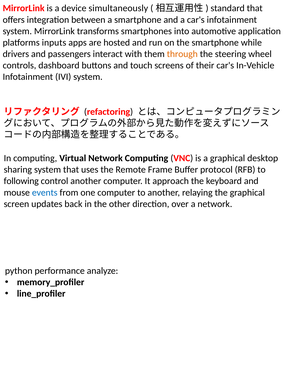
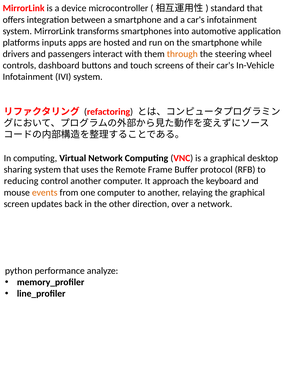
simultaneously: simultaneously -> microcontroller
following: following -> reducing
events colour: blue -> orange
